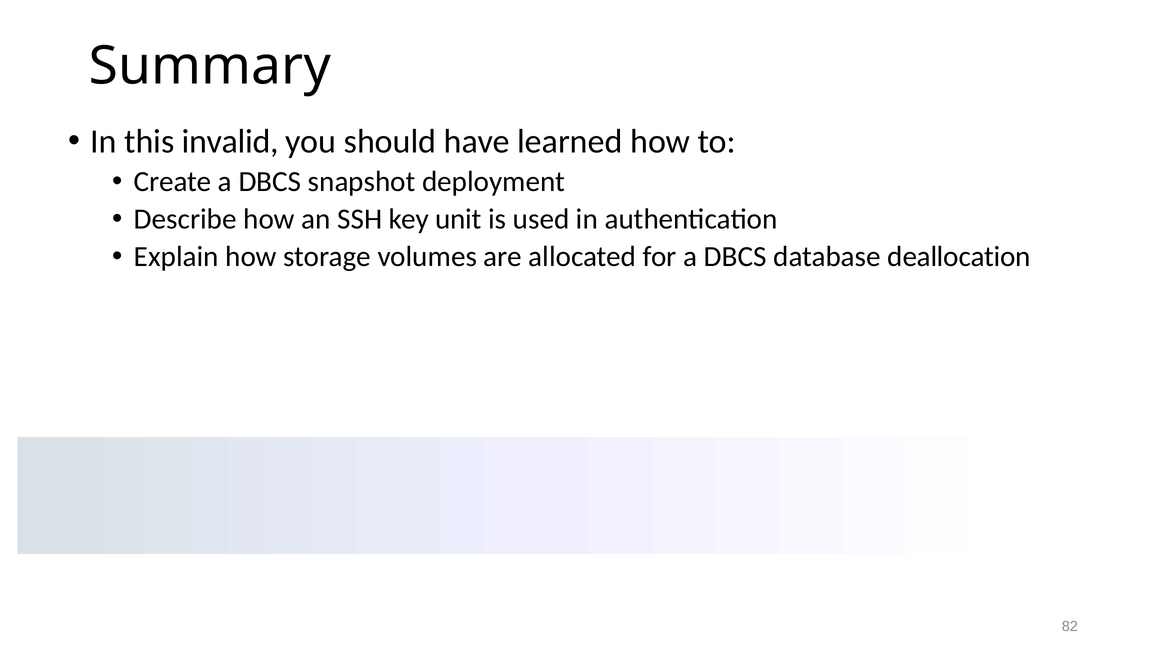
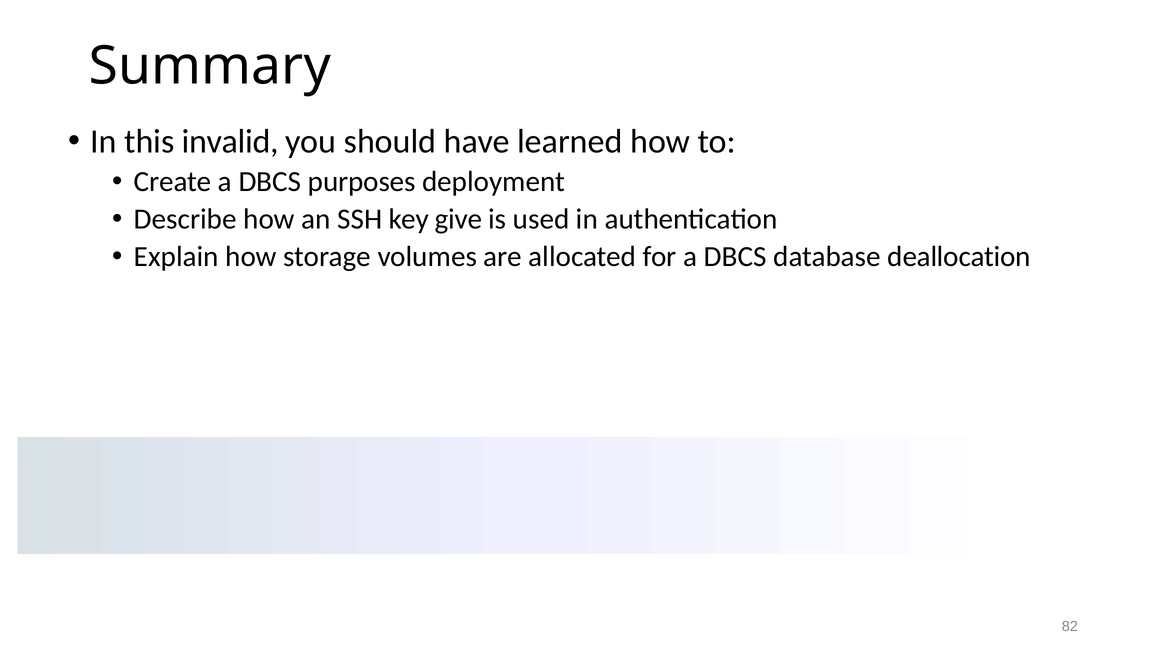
snapshot: snapshot -> purposes
unit: unit -> give
